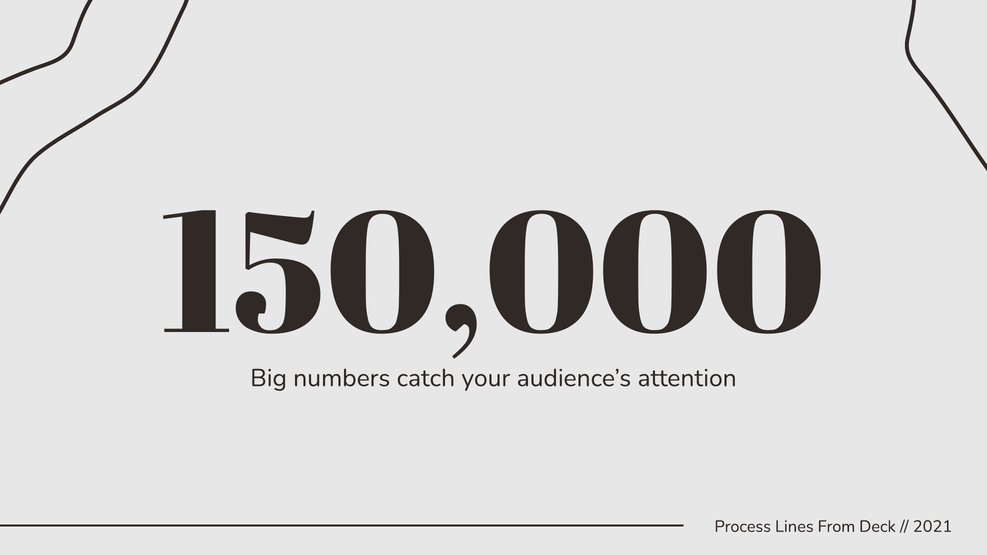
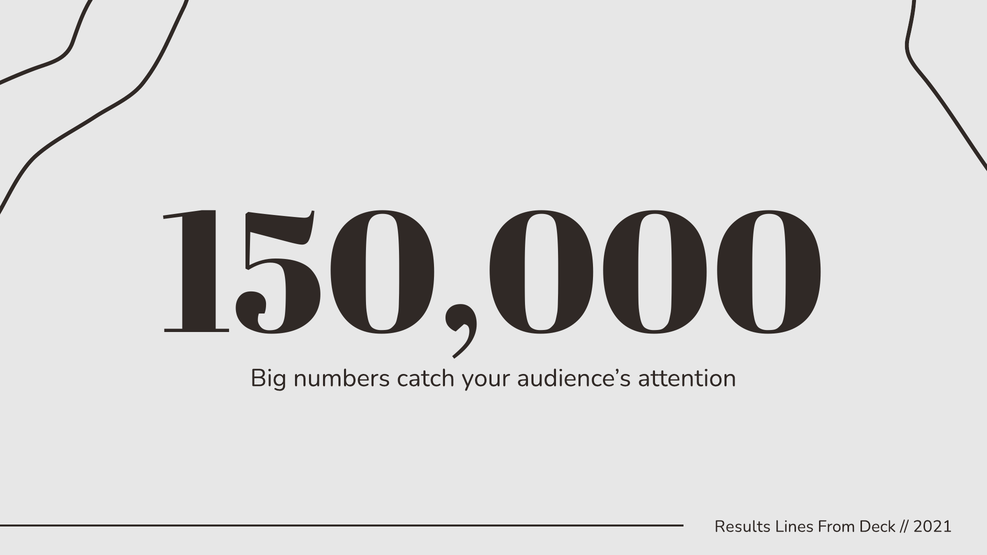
Process: Process -> Results
